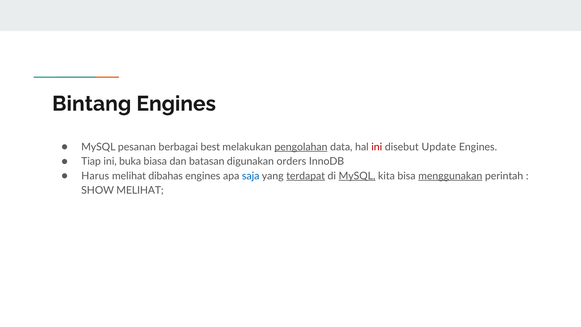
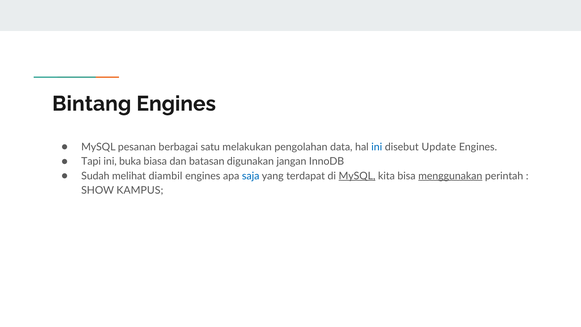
best: best -> satu
pengolahan underline: present -> none
ini at (377, 147) colour: red -> blue
Tiap: Tiap -> Tapi
orders: orders -> jangan
Harus: Harus -> Sudah
dibahas: dibahas -> diambil
terdapat underline: present -> none
SHOW MELIHAT: MELIHAT -> KAMPUS
